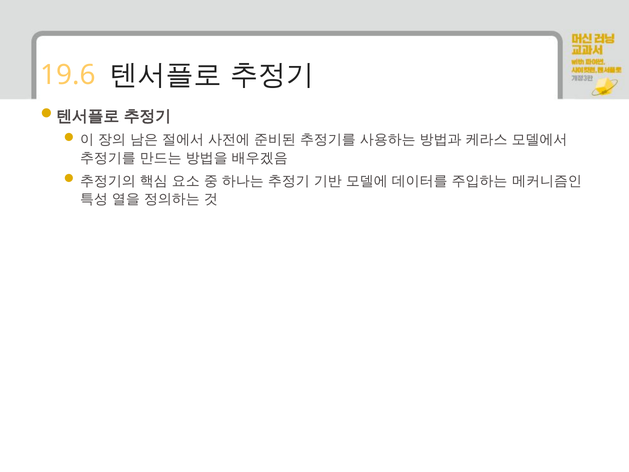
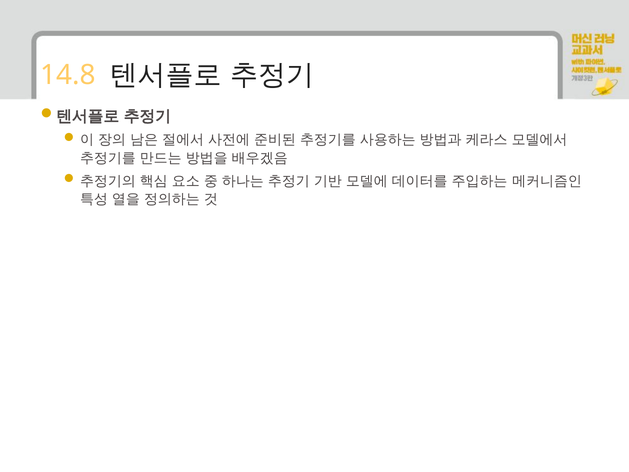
19.6: 19.6 -> 14.8
